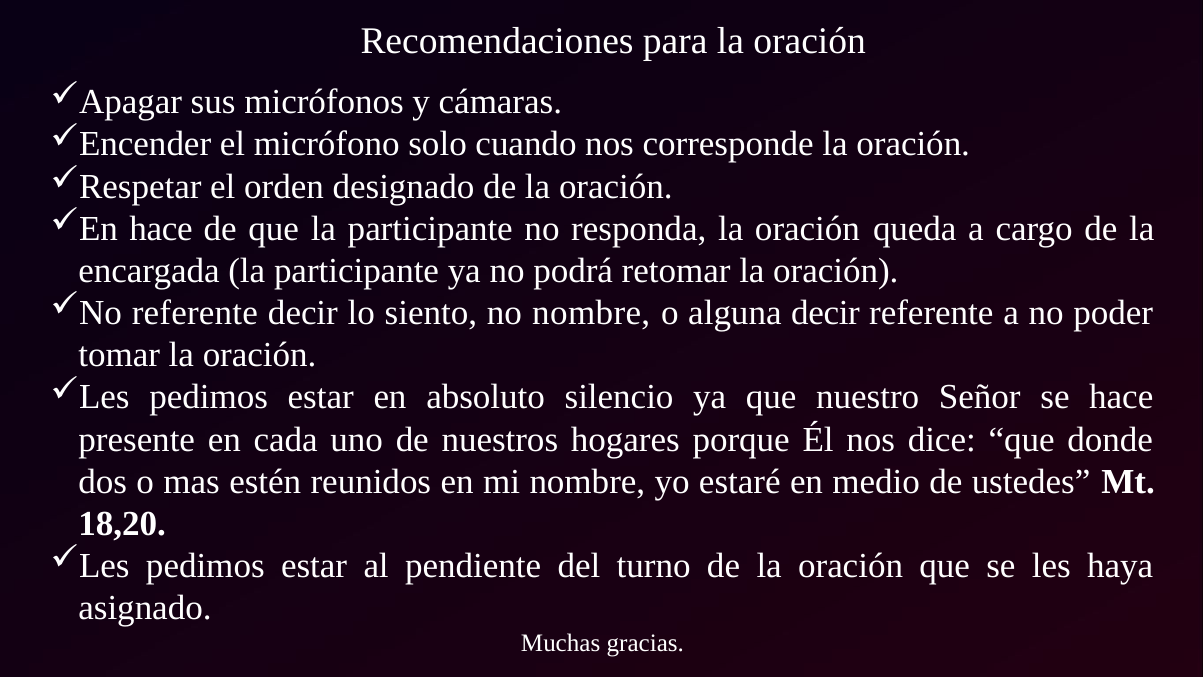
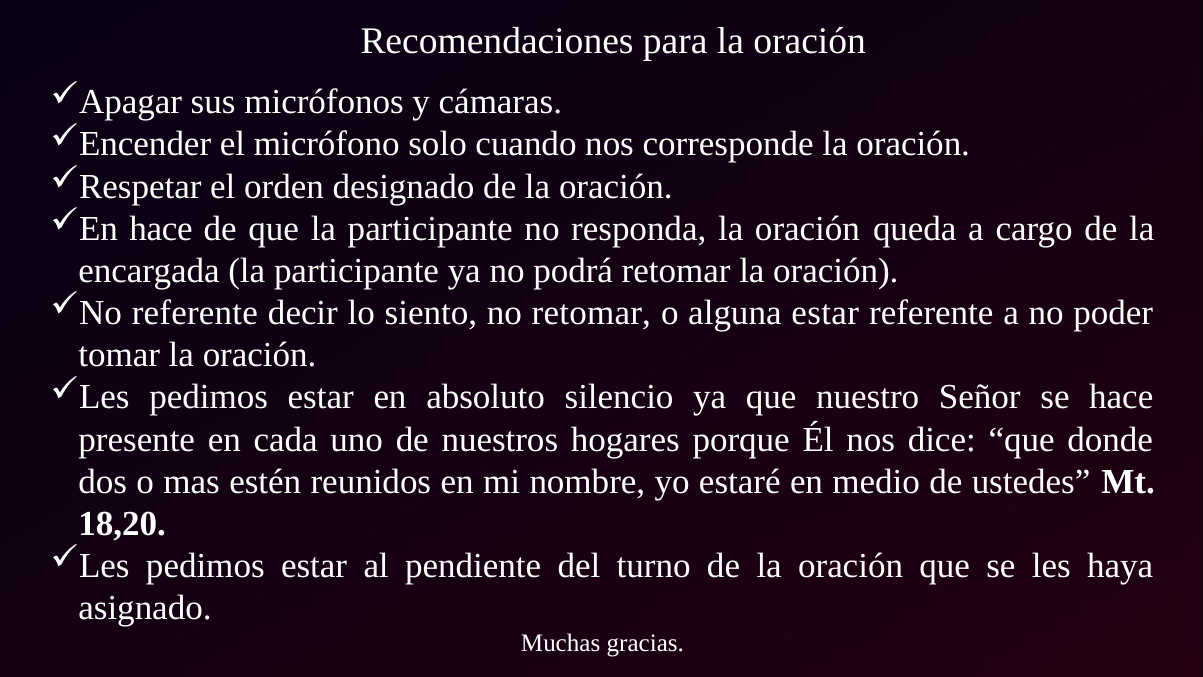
no nombre: nombre -> retomar
alguna decir: decir -> estar
